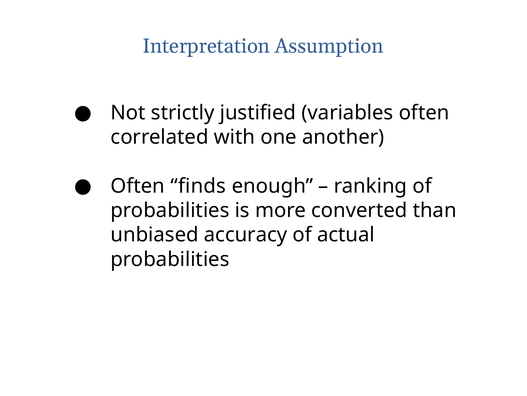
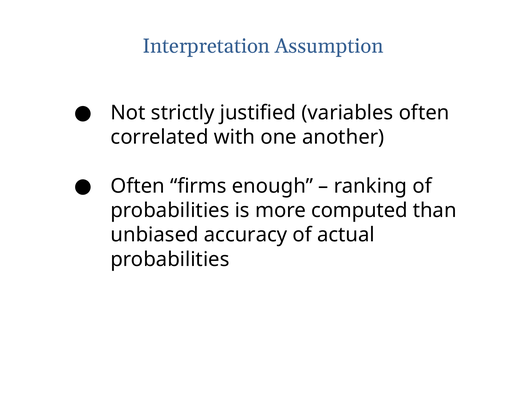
finds: finds -> firms
converted: converted -> computed
